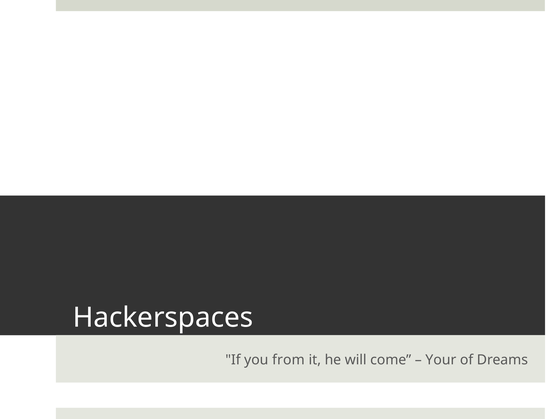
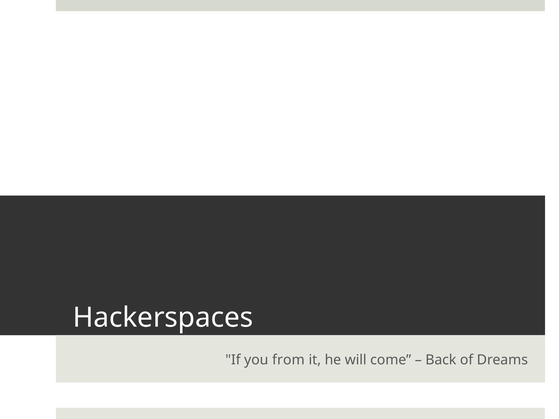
Your: Your -> Back
